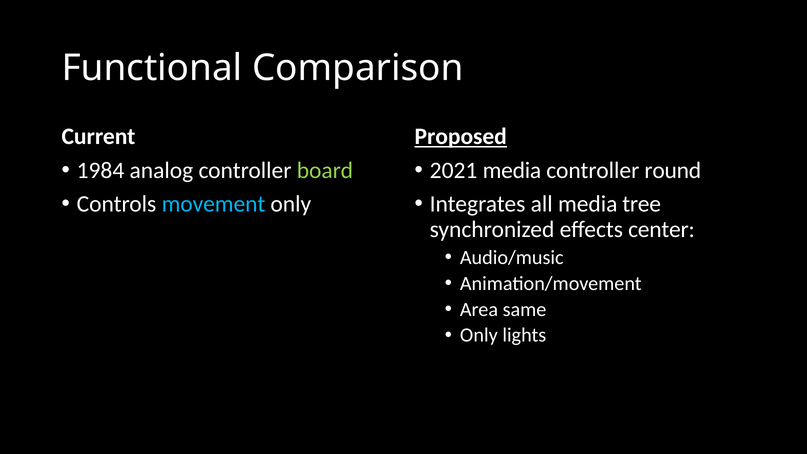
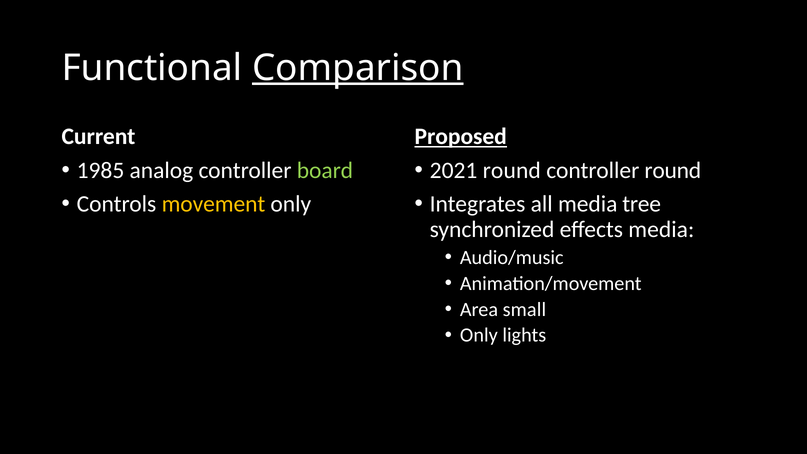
Comparison underline: none -> present
1984: 1984 -> 1985
2021 media: media -> round
movement colour: light blue -> yellow
effects center: center -> media
same: same -> small
